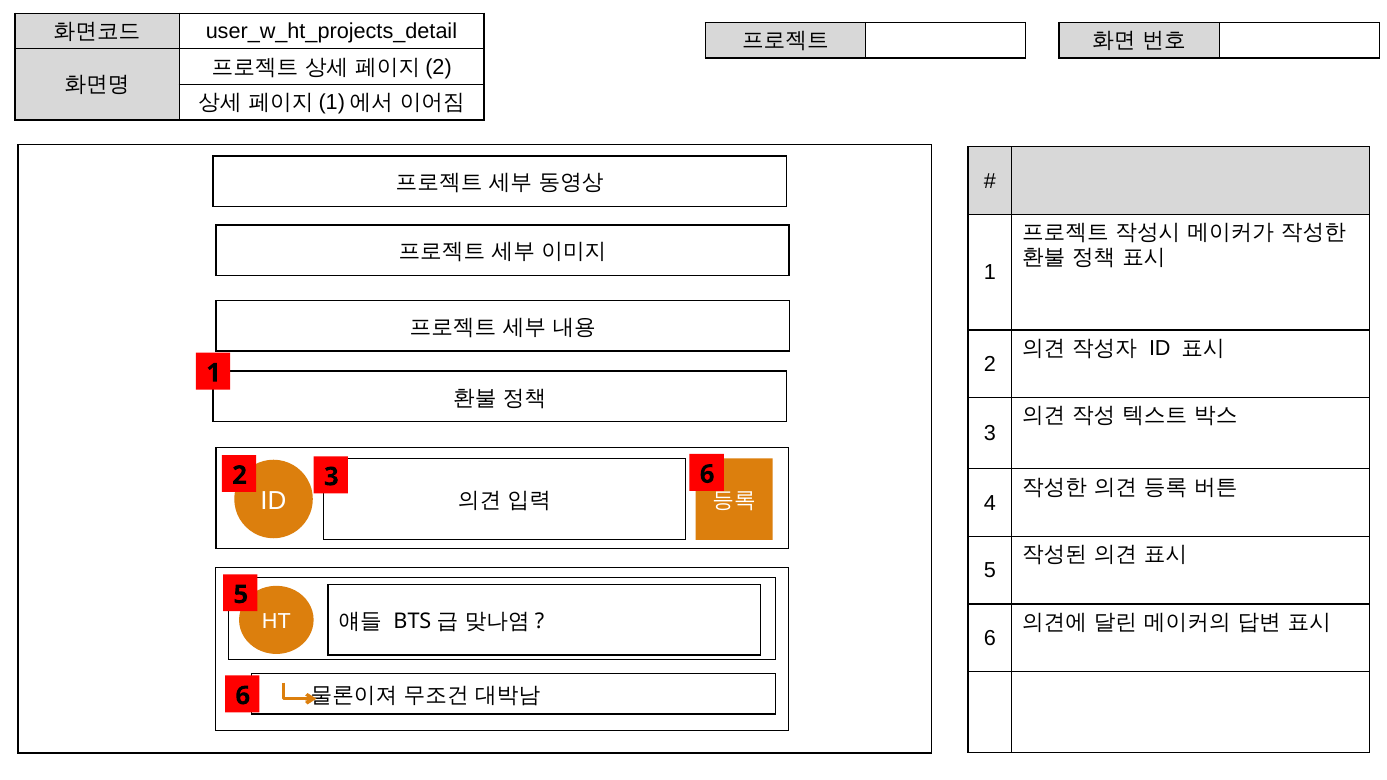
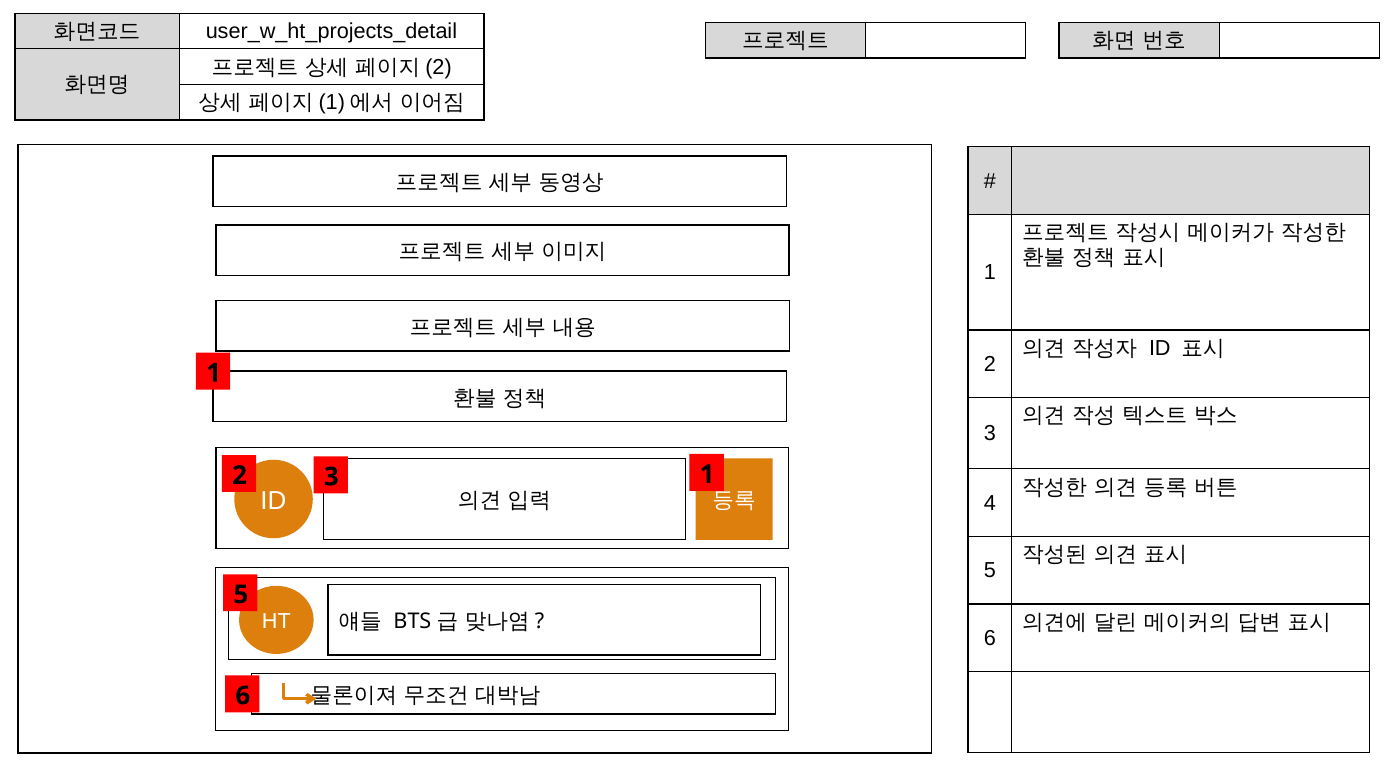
3 6: 6 -> 1
